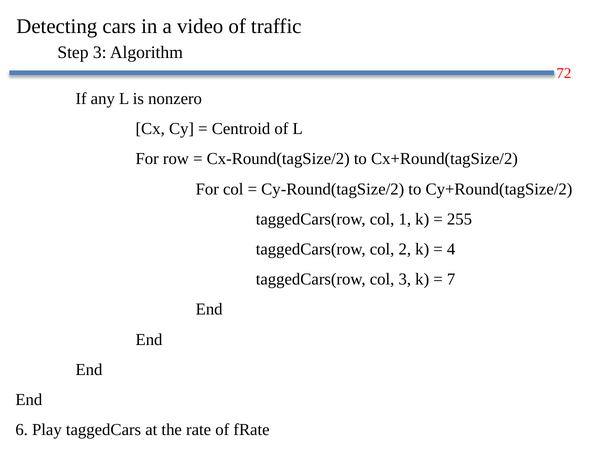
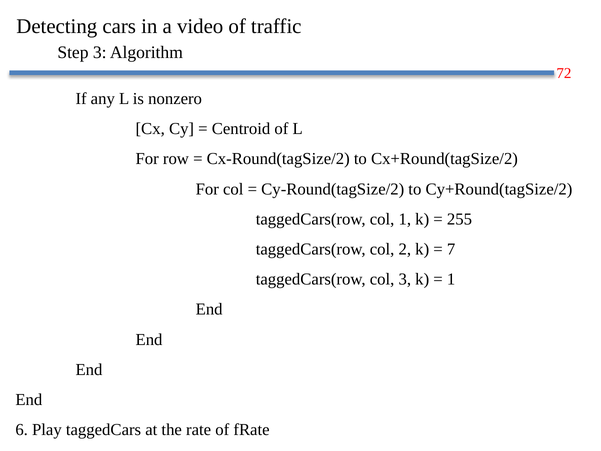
4: 4 -> 7
7 at (451, 279): 7 -> 1
